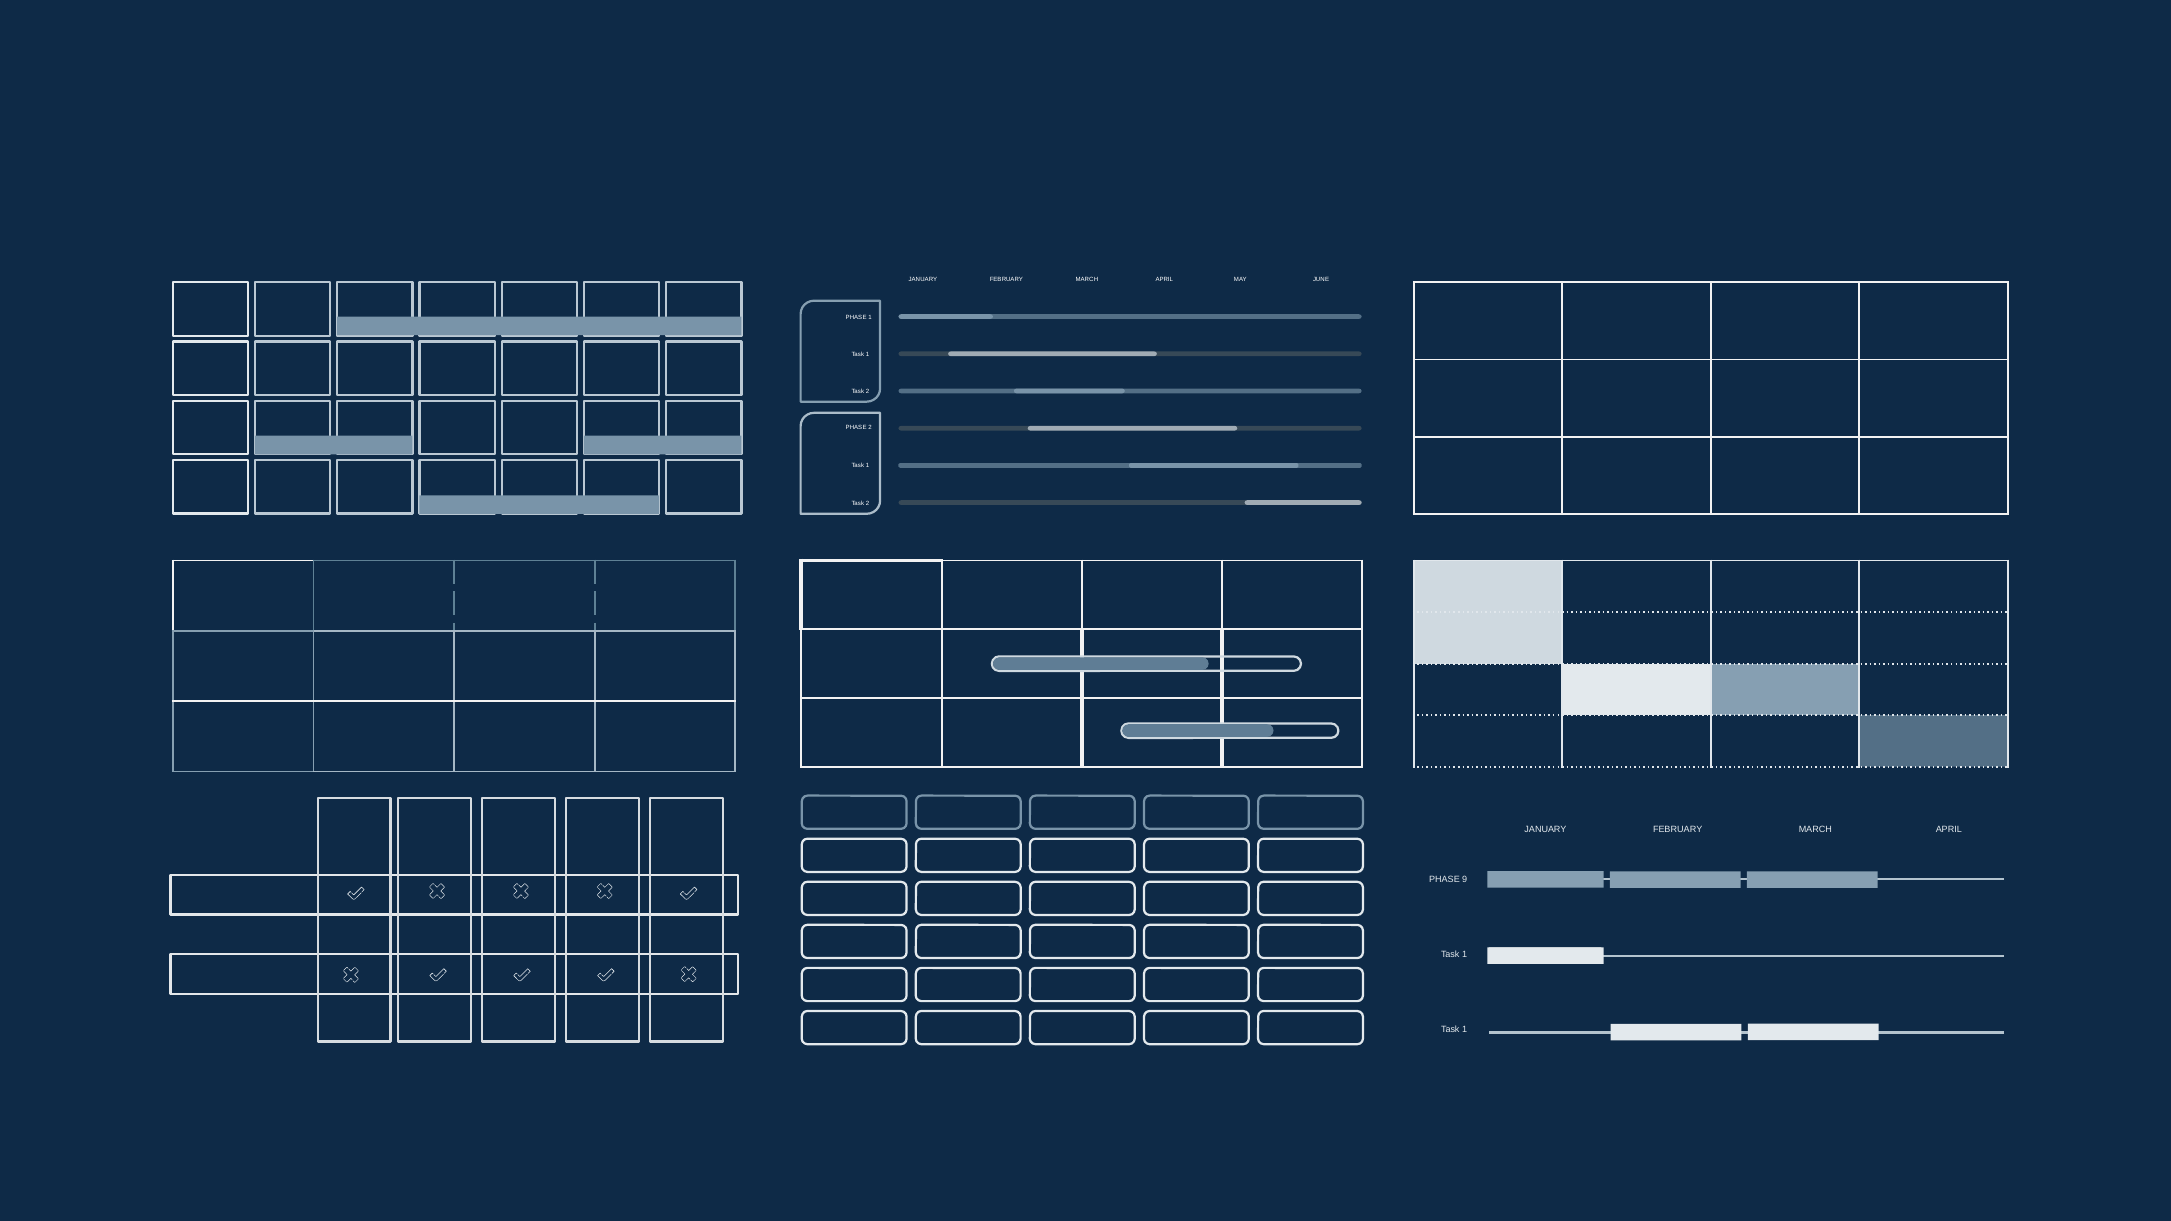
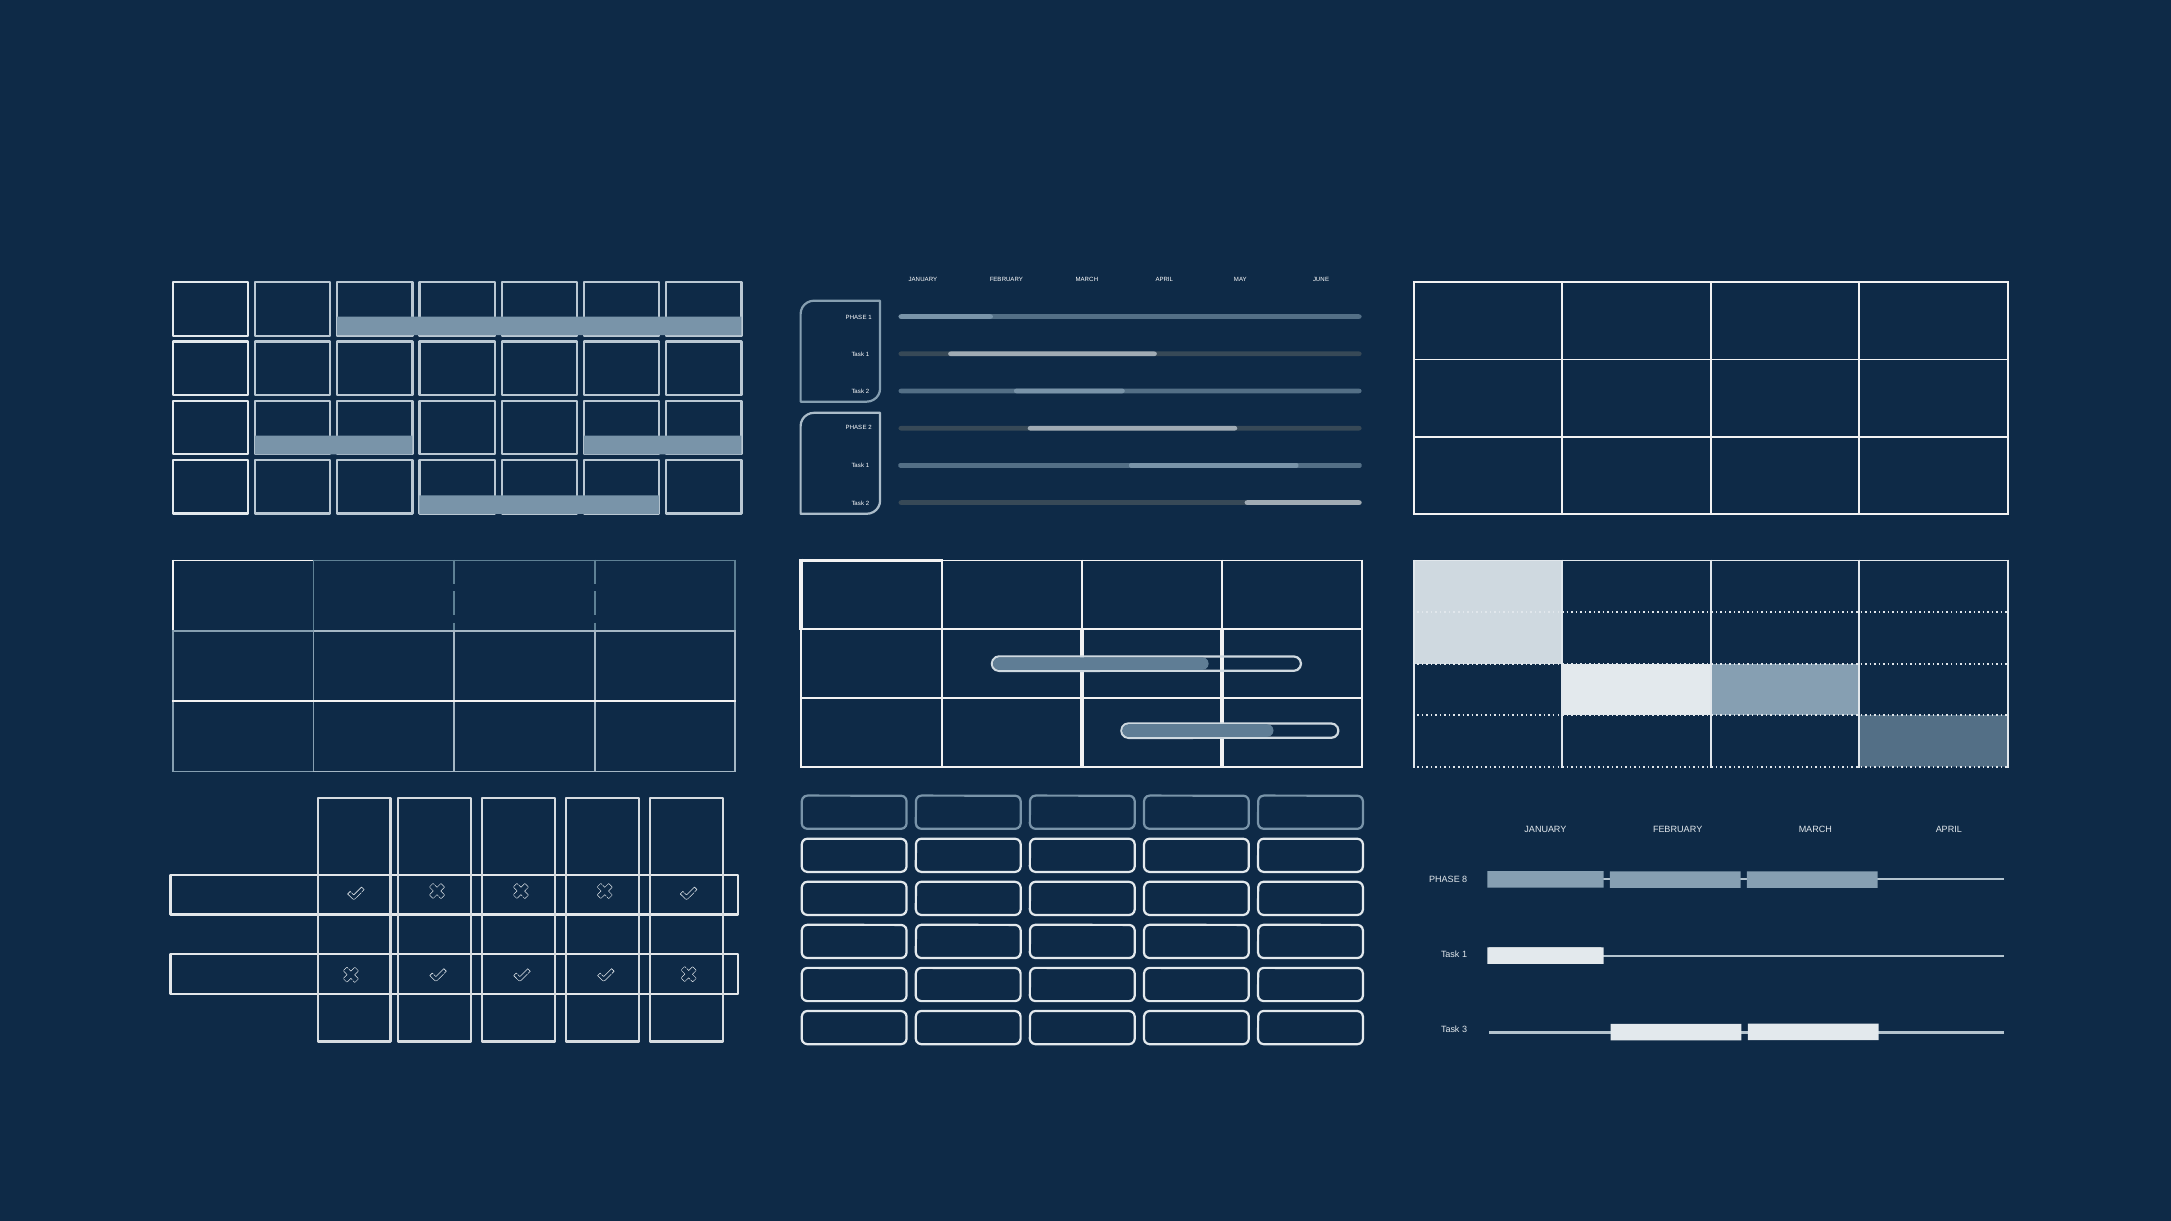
9: 9 -> 8
1 at (1465, 1030): 1 -> 3
